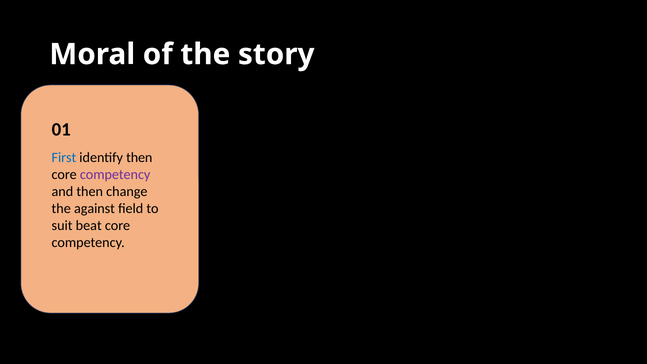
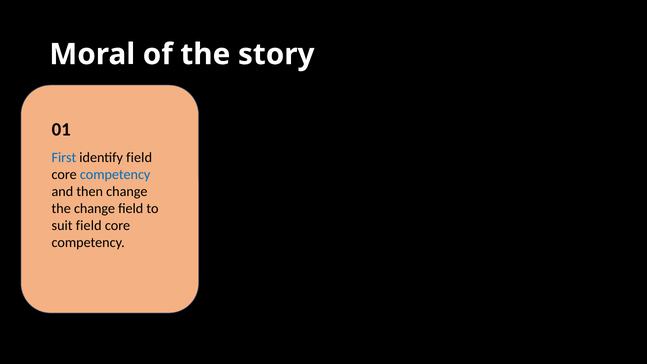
identify then: then -> field
competency at (115, 174) colour: purple -> blue
the against: against -> change
suit beat: beat -> field
